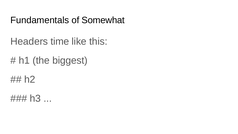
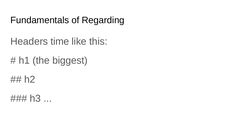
Somewhat: Somewhat -> Regarding
